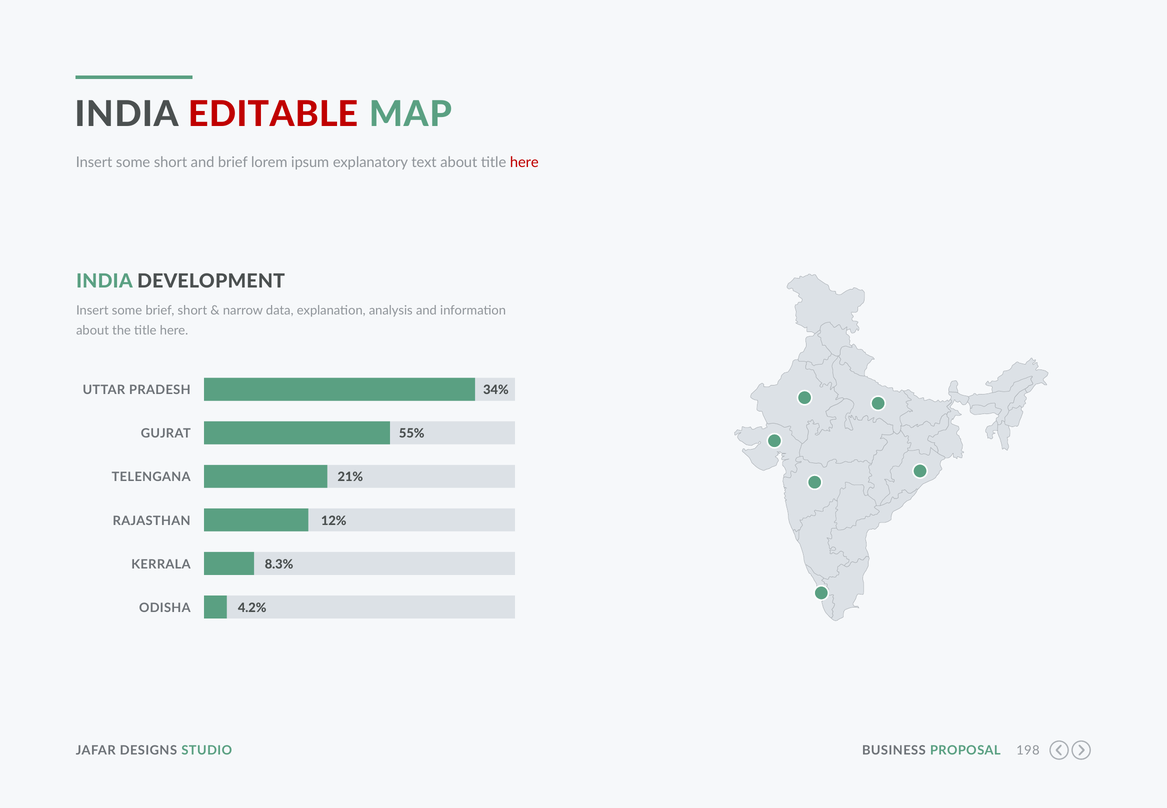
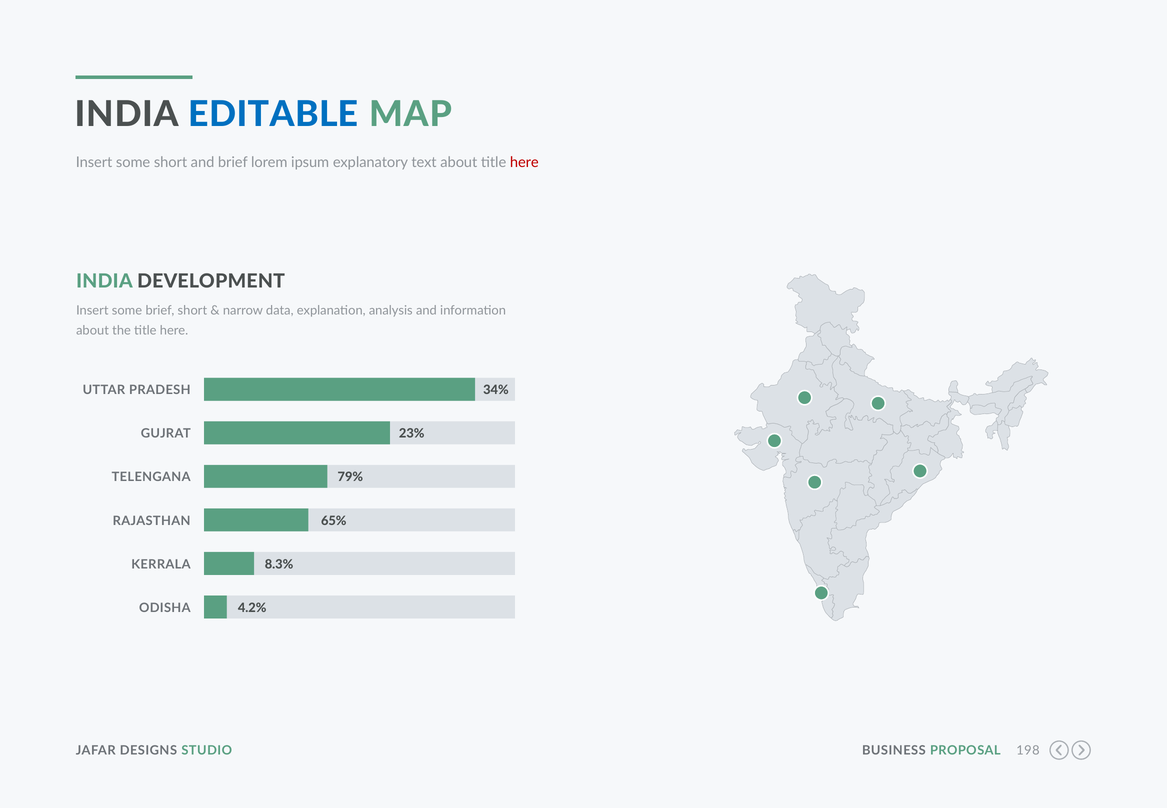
EDITABLE colour: red -> blue
55%: 55% -> 23%
21%: 21% -> 79%
12%: 12% -> 65%
